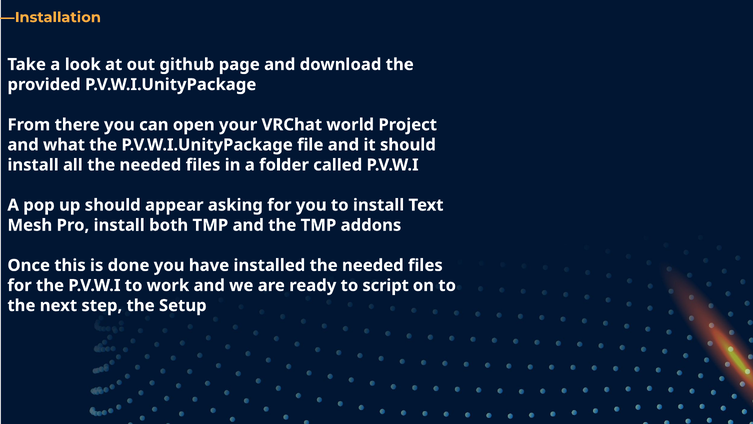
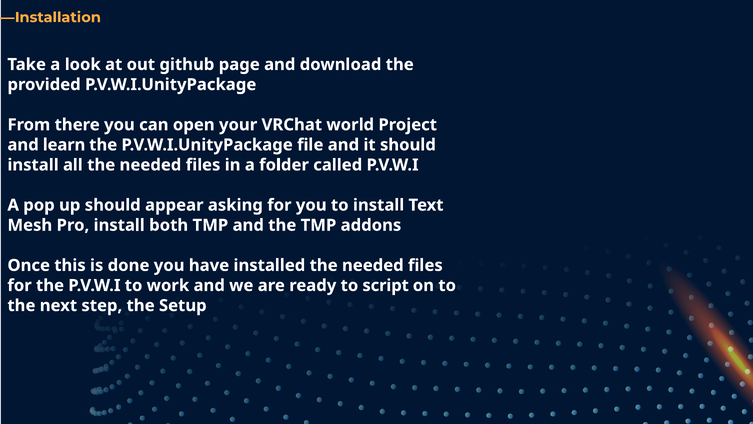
what: what -> learn
